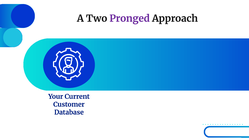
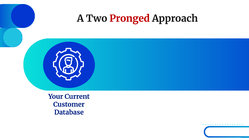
Pronged colour: purple -> red
